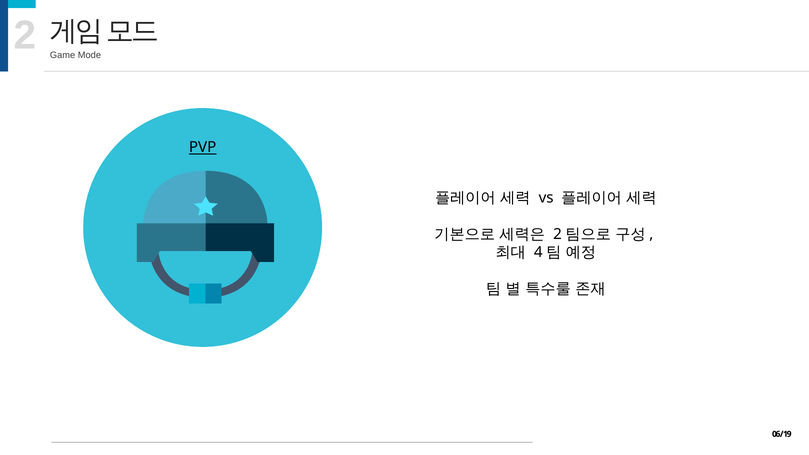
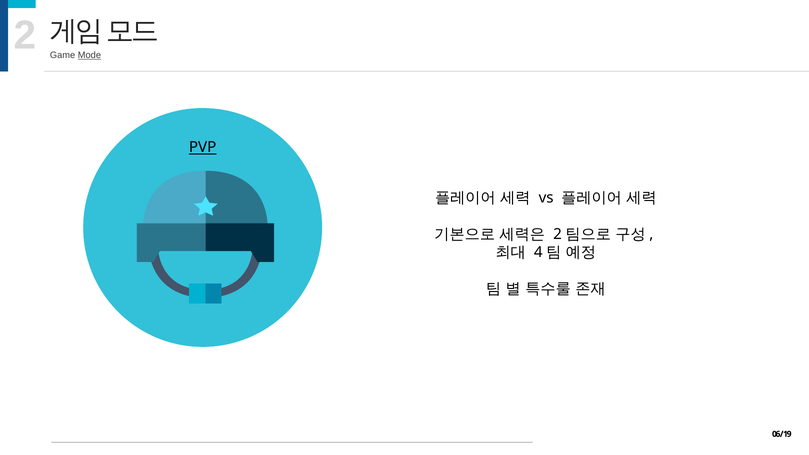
Mode underline: none -> present
